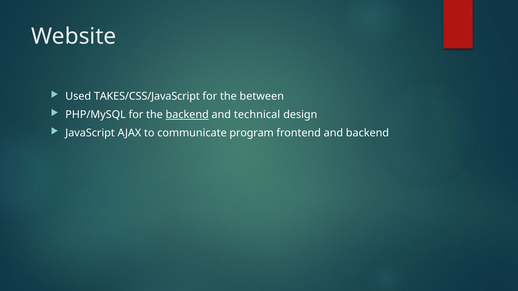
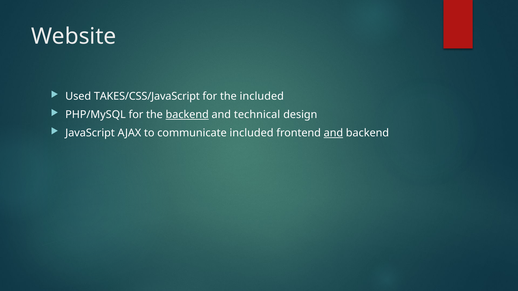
the between: between -> included
communicate program: program -> included
and at (333, 133) underline: none -> present
